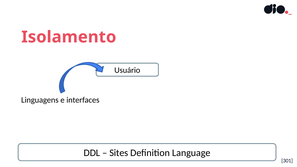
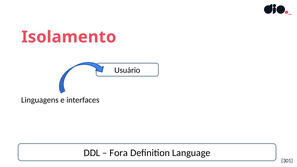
Sites: Sites -> Fora
